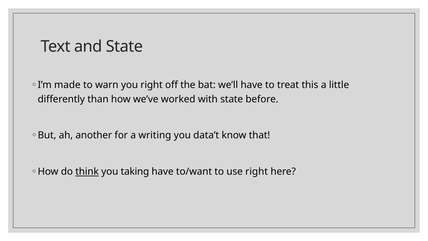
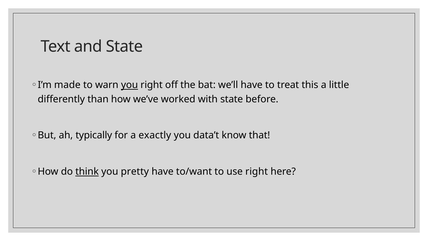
you at (130, 85) underline: none -> present
another: another -> typically
writing: writing -> exactly
taking: taking -> pretty
